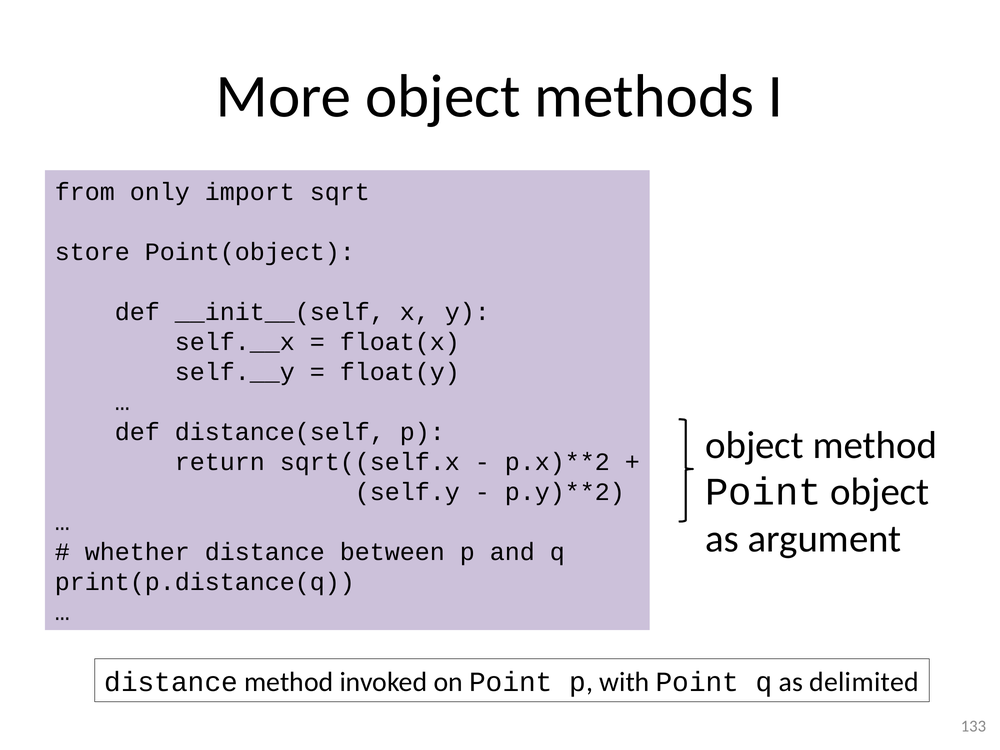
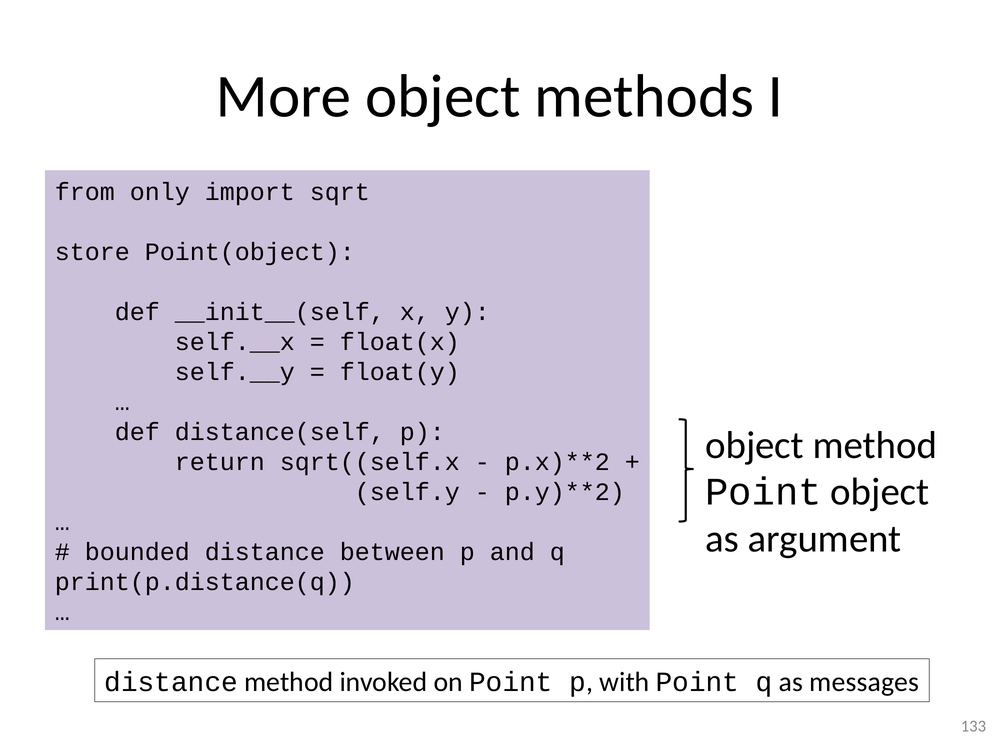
whether: whether -> bounded
delimited: delimited -> messages
